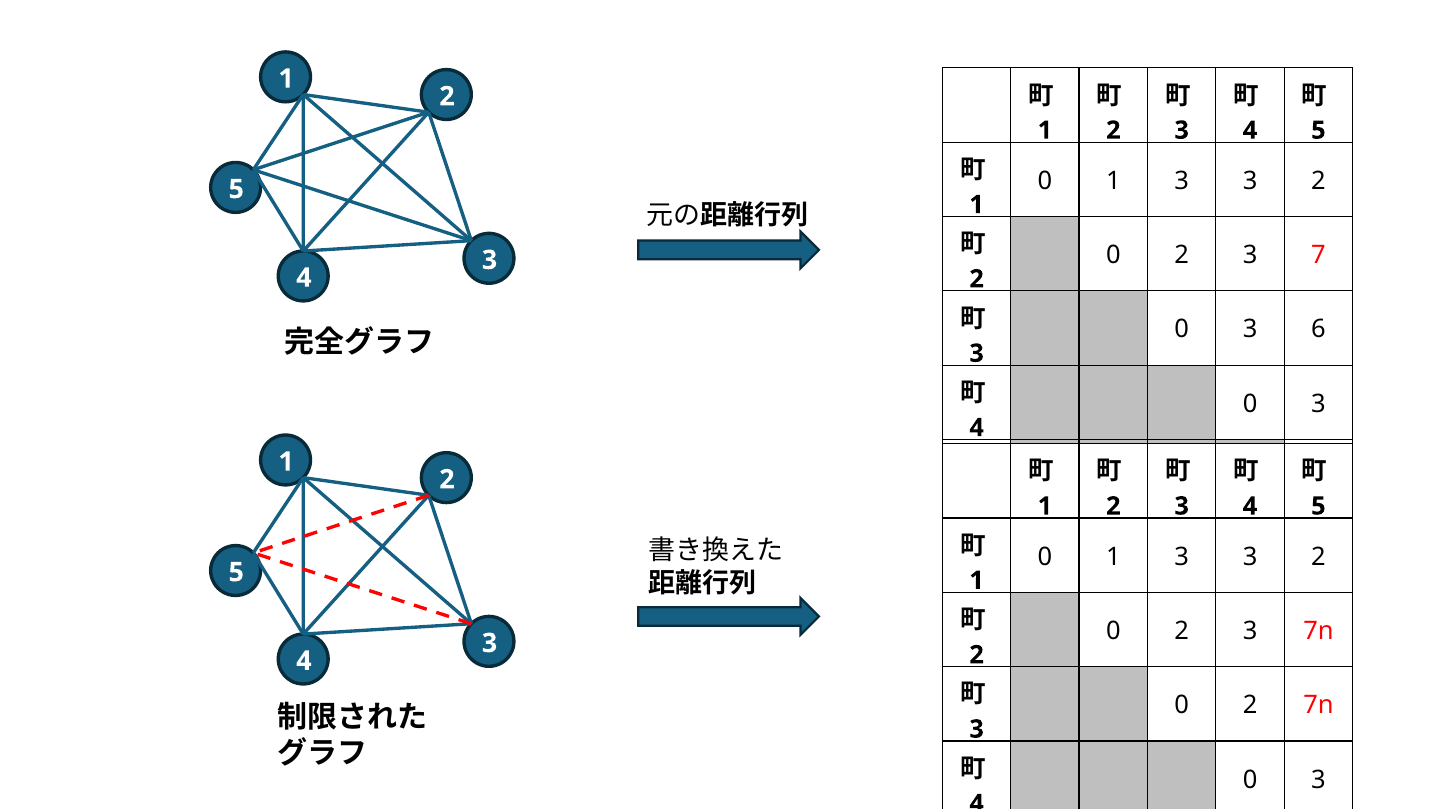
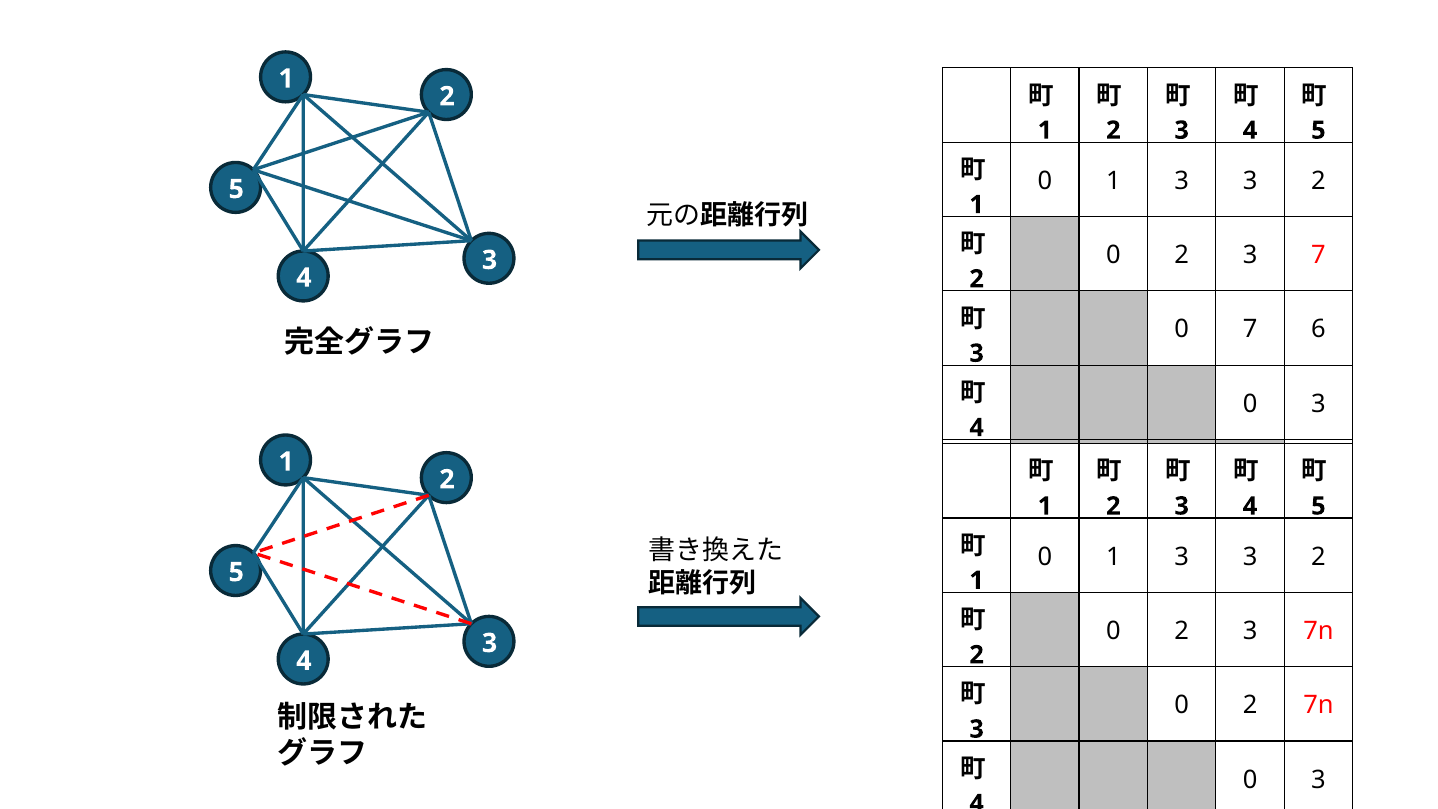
3 at (1250, 329): 3 -> 7
